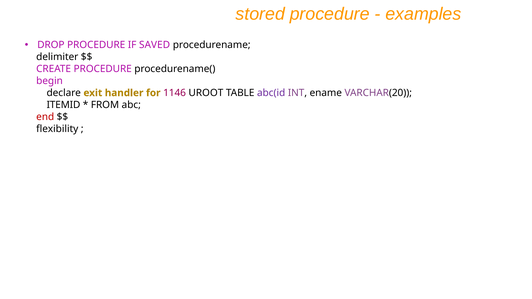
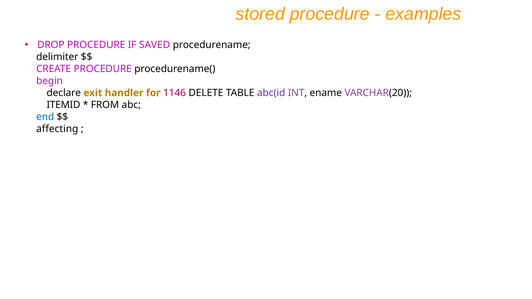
UROOT: UROOT -> DELETE
end colour: red -> blue
flexibility: flexibility -> affecting
